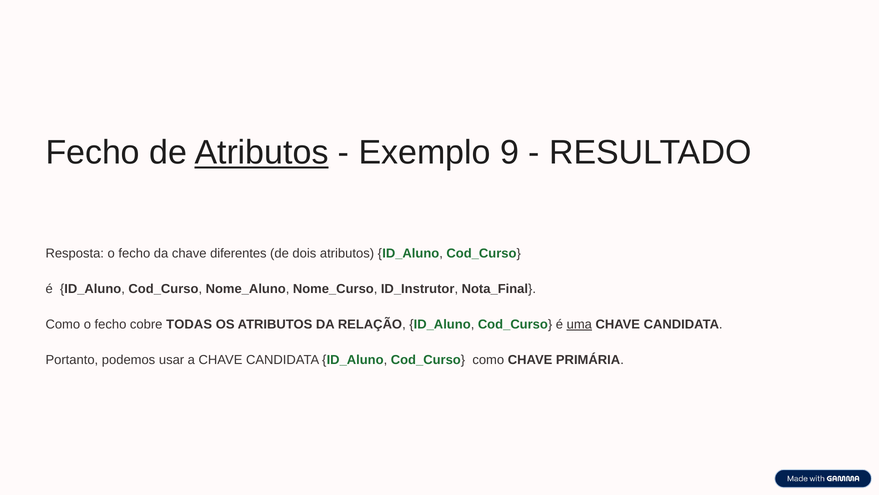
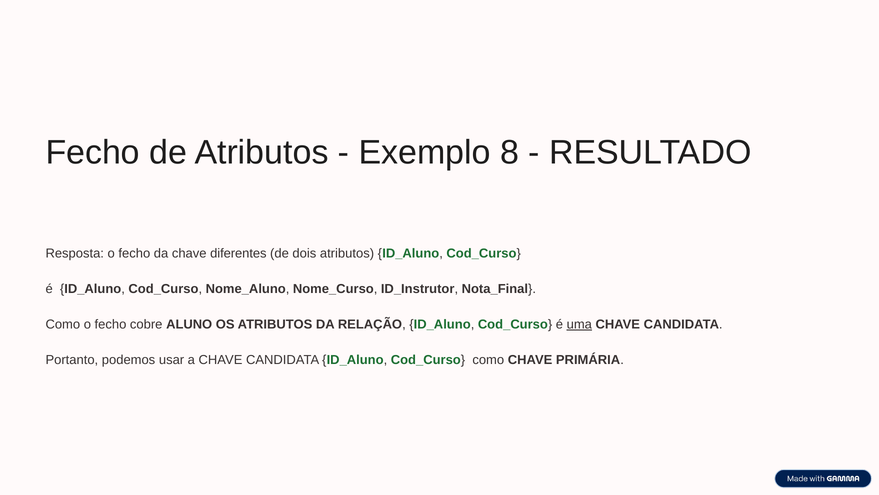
Atributos at (262, 153) underline: present -> none
9: 9 -> 8
TODAS: TODAS -> ALUNO
